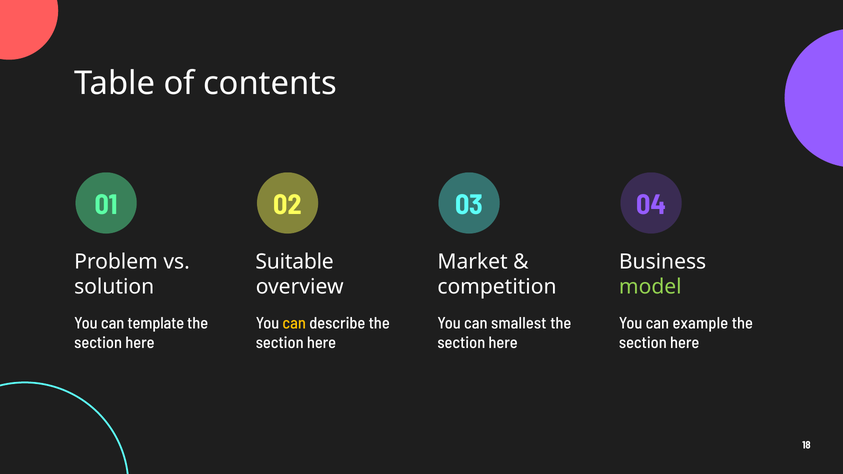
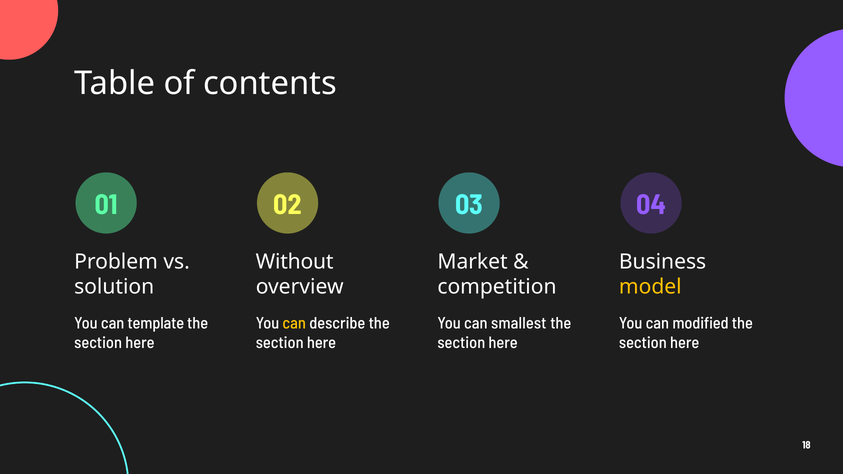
Suitable: Suitable -> Without
model colour: light green -> yellow
example: example -> modified
